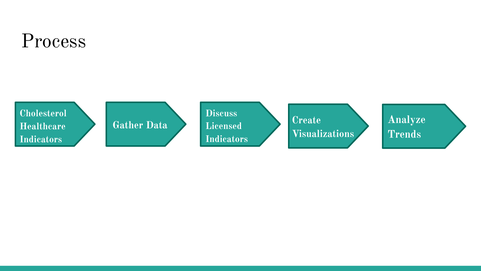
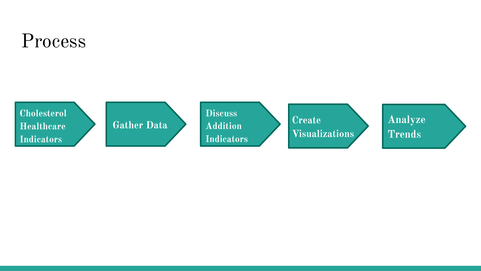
Licensed: Licensed -> Addition
